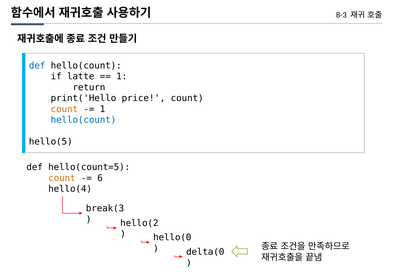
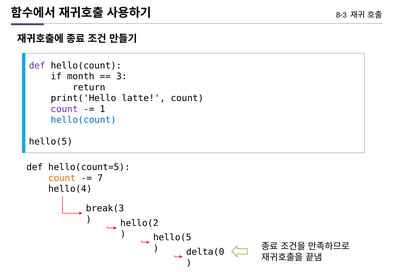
def at (37, 66) colour: blue -> purple
latte: latte -> month
1 at (122, 76): 1 -> 3
price: price -> latte
count at (64, 109) colour: orange -> purple
6: 6 -> 7
hello(0 at (172, 238): hello(0 -> hello(5
